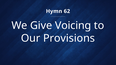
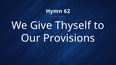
Voicing: Voicing -> Thyself
